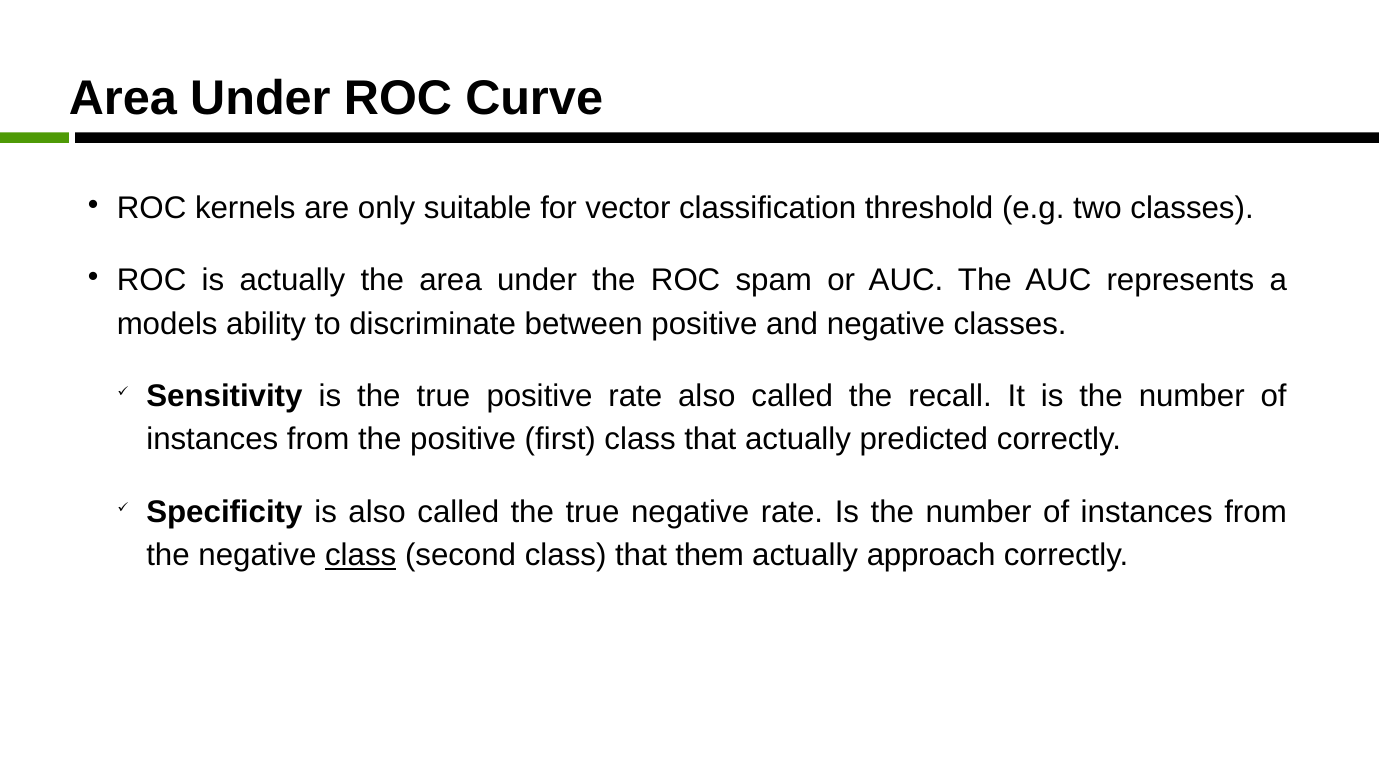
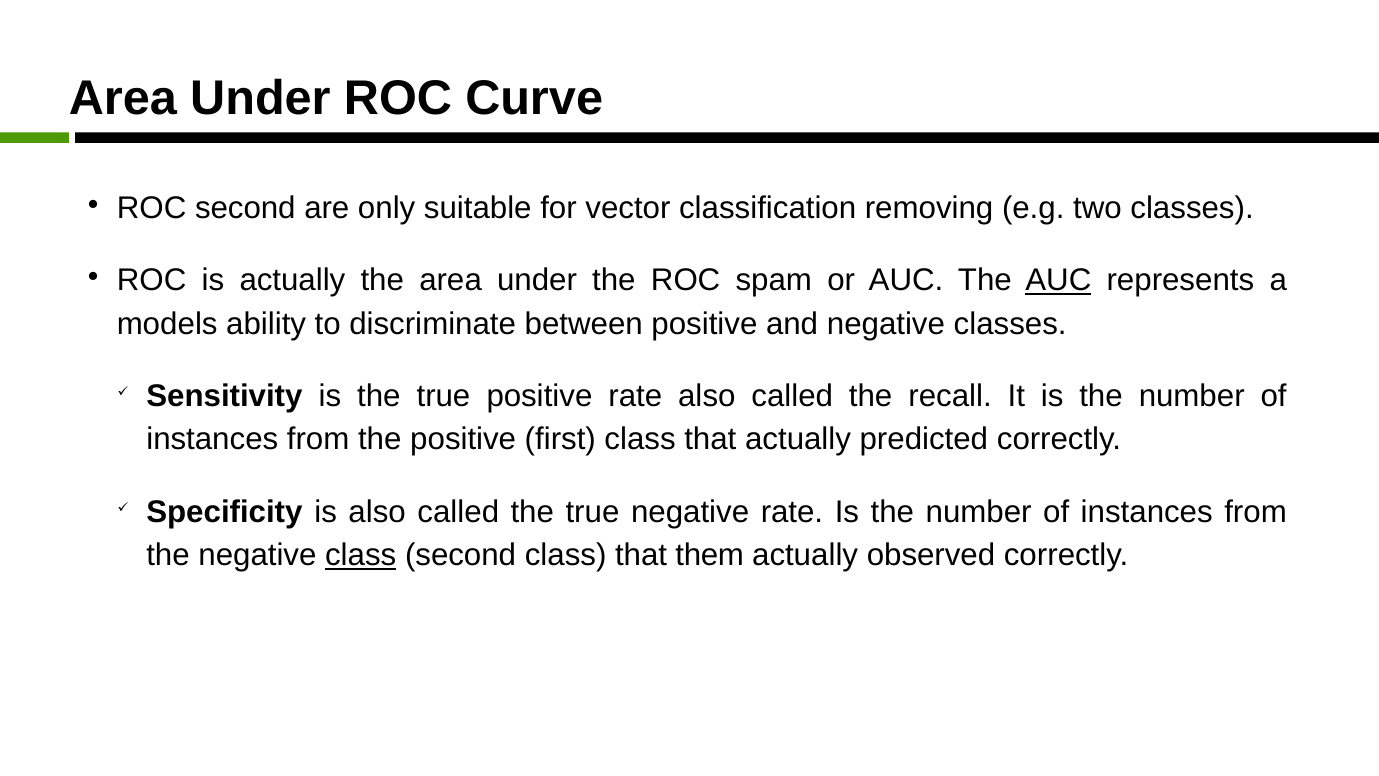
ROC kernels: kernels -> second
threshold: threshold -> removing
AUC at (1058, 280) underline: none -> present
approach: approach -> observed
